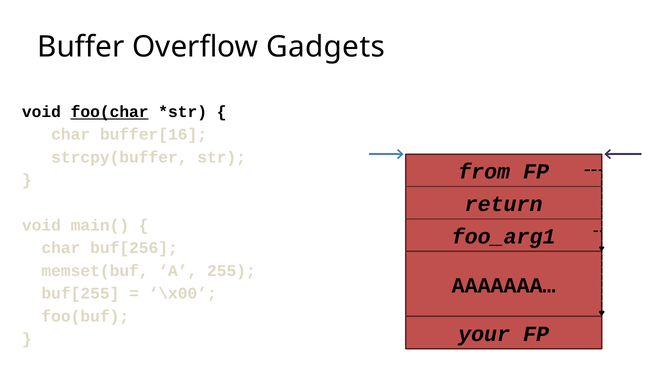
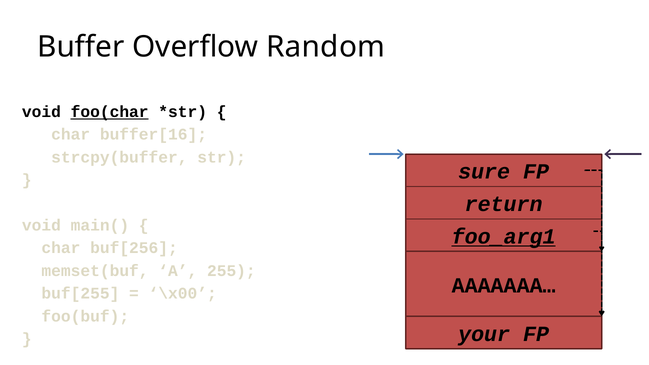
Gadgets: Gadgets -> Random
from: from -> sure
foo_arg1 underline: none -> present
